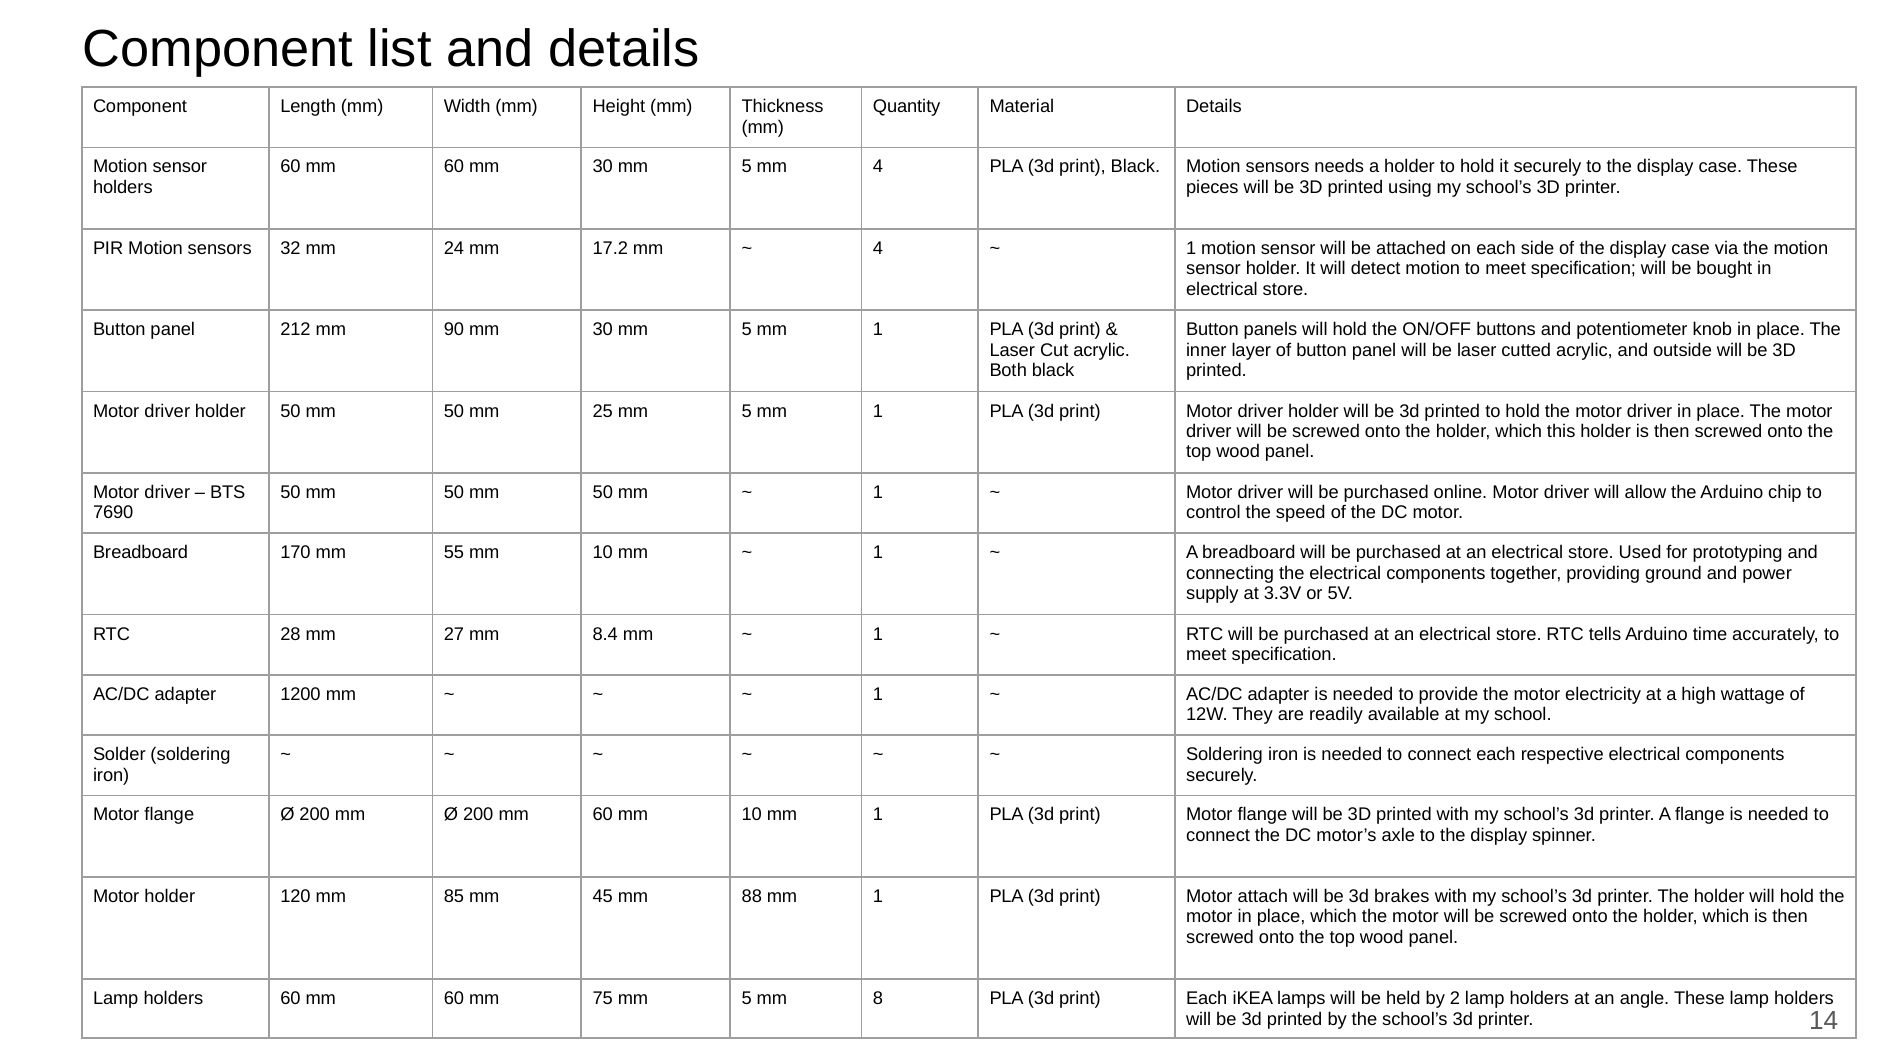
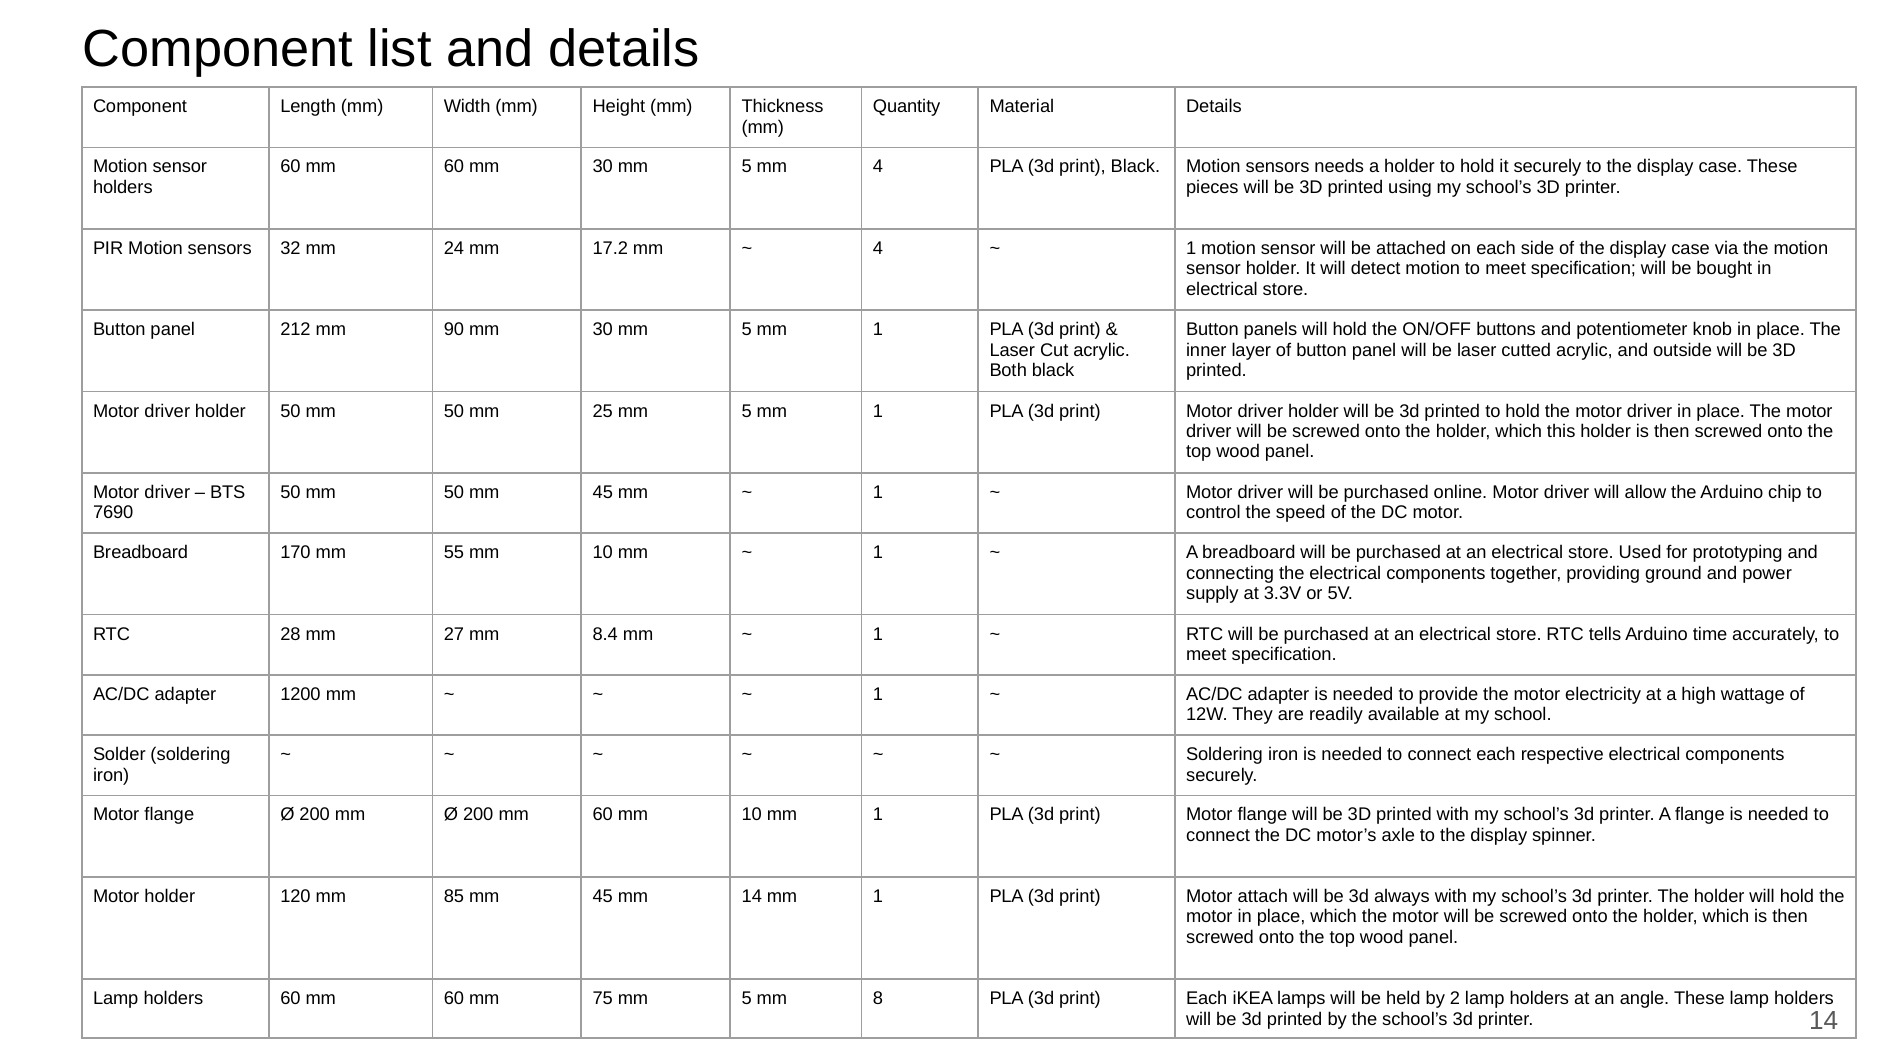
mm 50 mm 50: 50 -> 45
mm 88: 88 -> 14
brakes: brakes -> always
